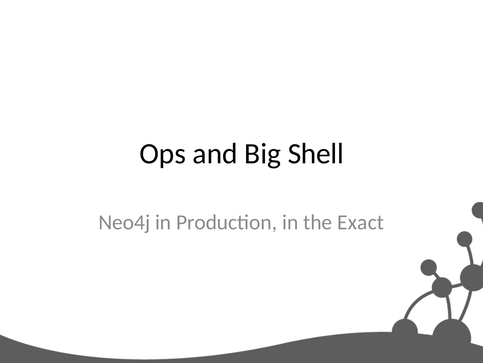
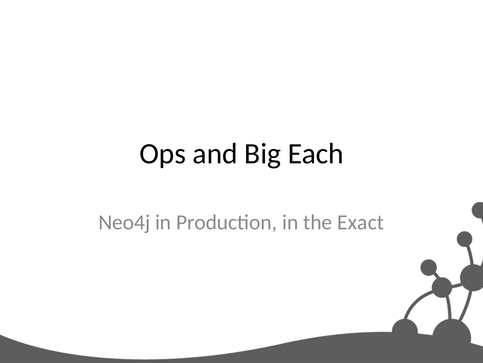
Shell: Shell -> Each
